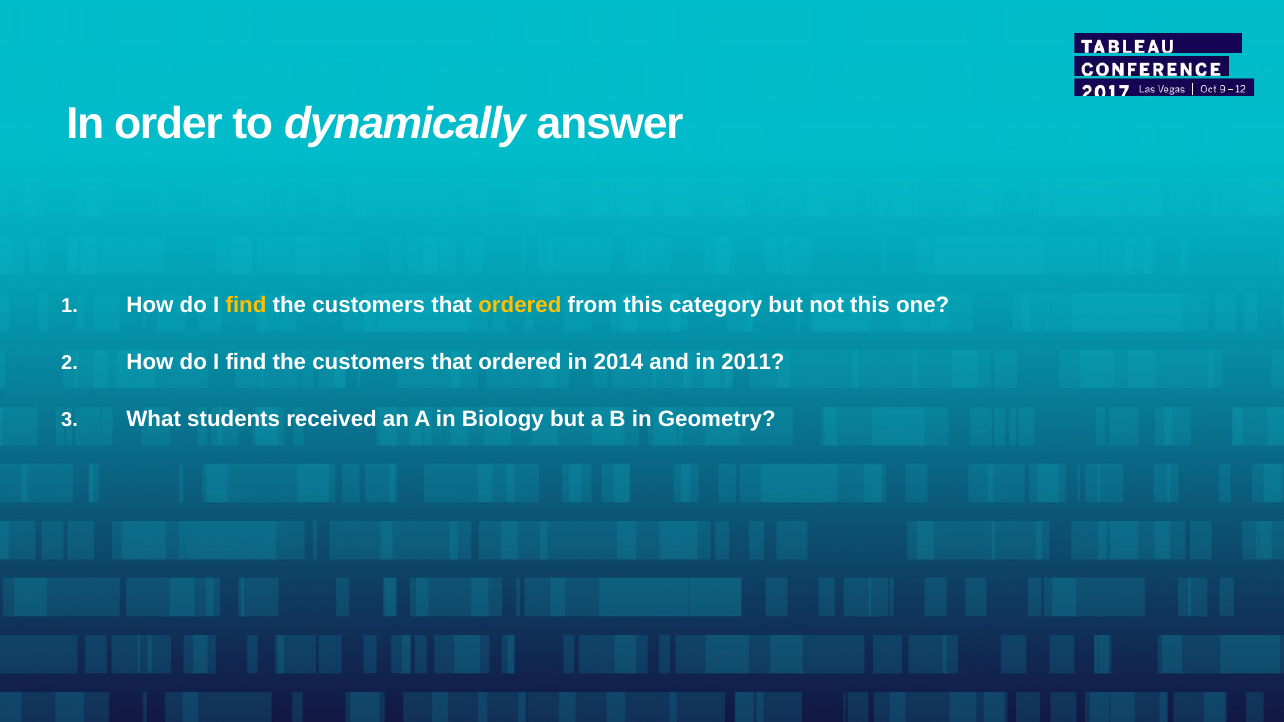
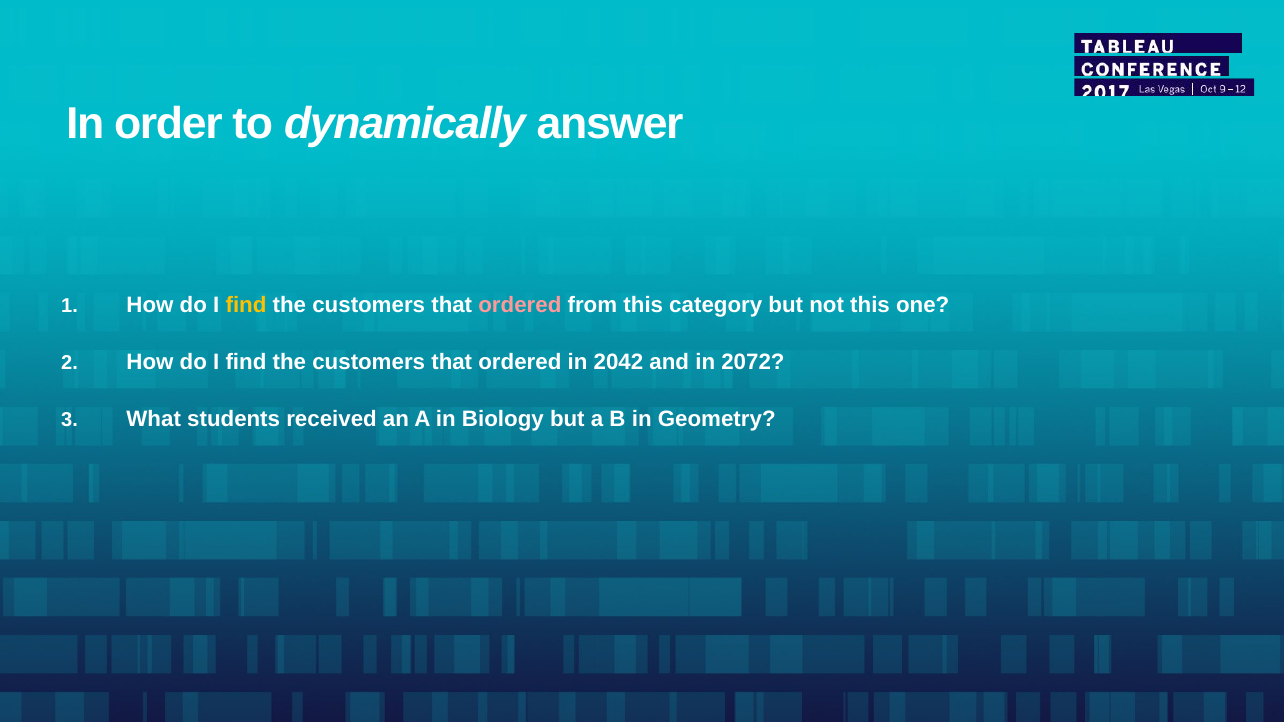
ordered at (520, 306) colour: yellow -> pink
2014: 2014 -> 2042
2011: 2011 -> 2072
